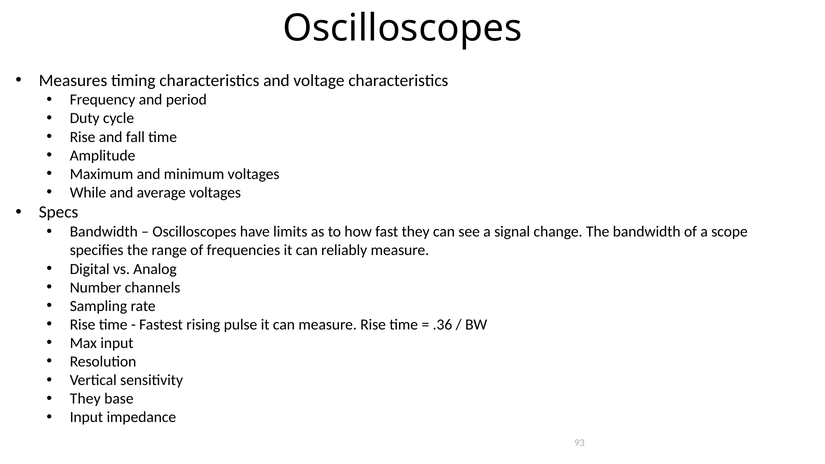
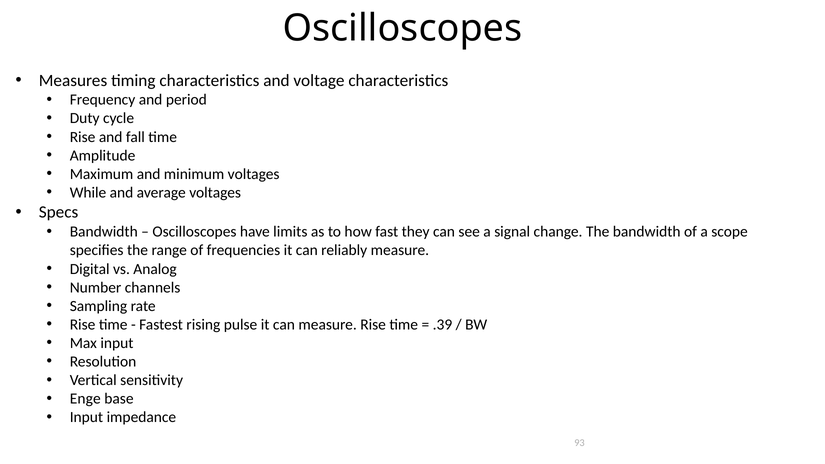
.36: .36 -> .39
They at (85, 399): They -> Enge
